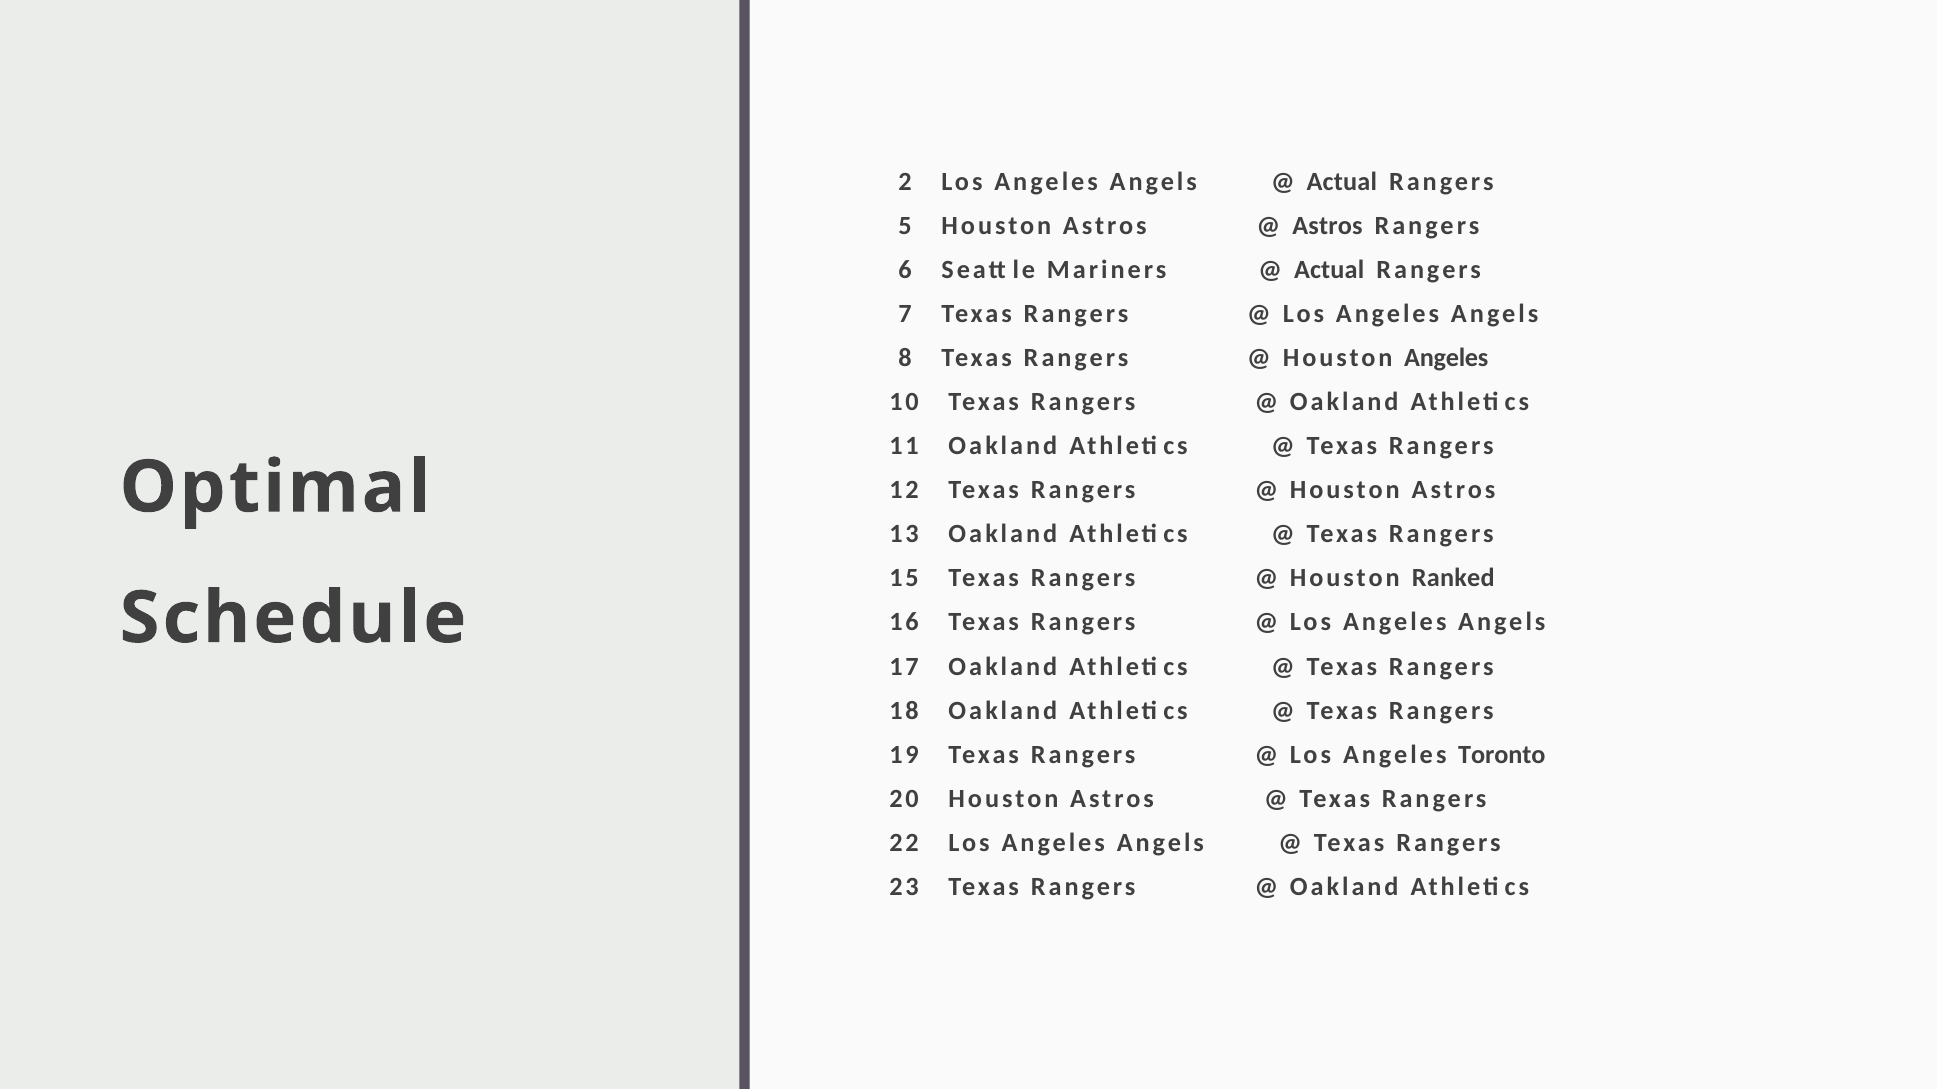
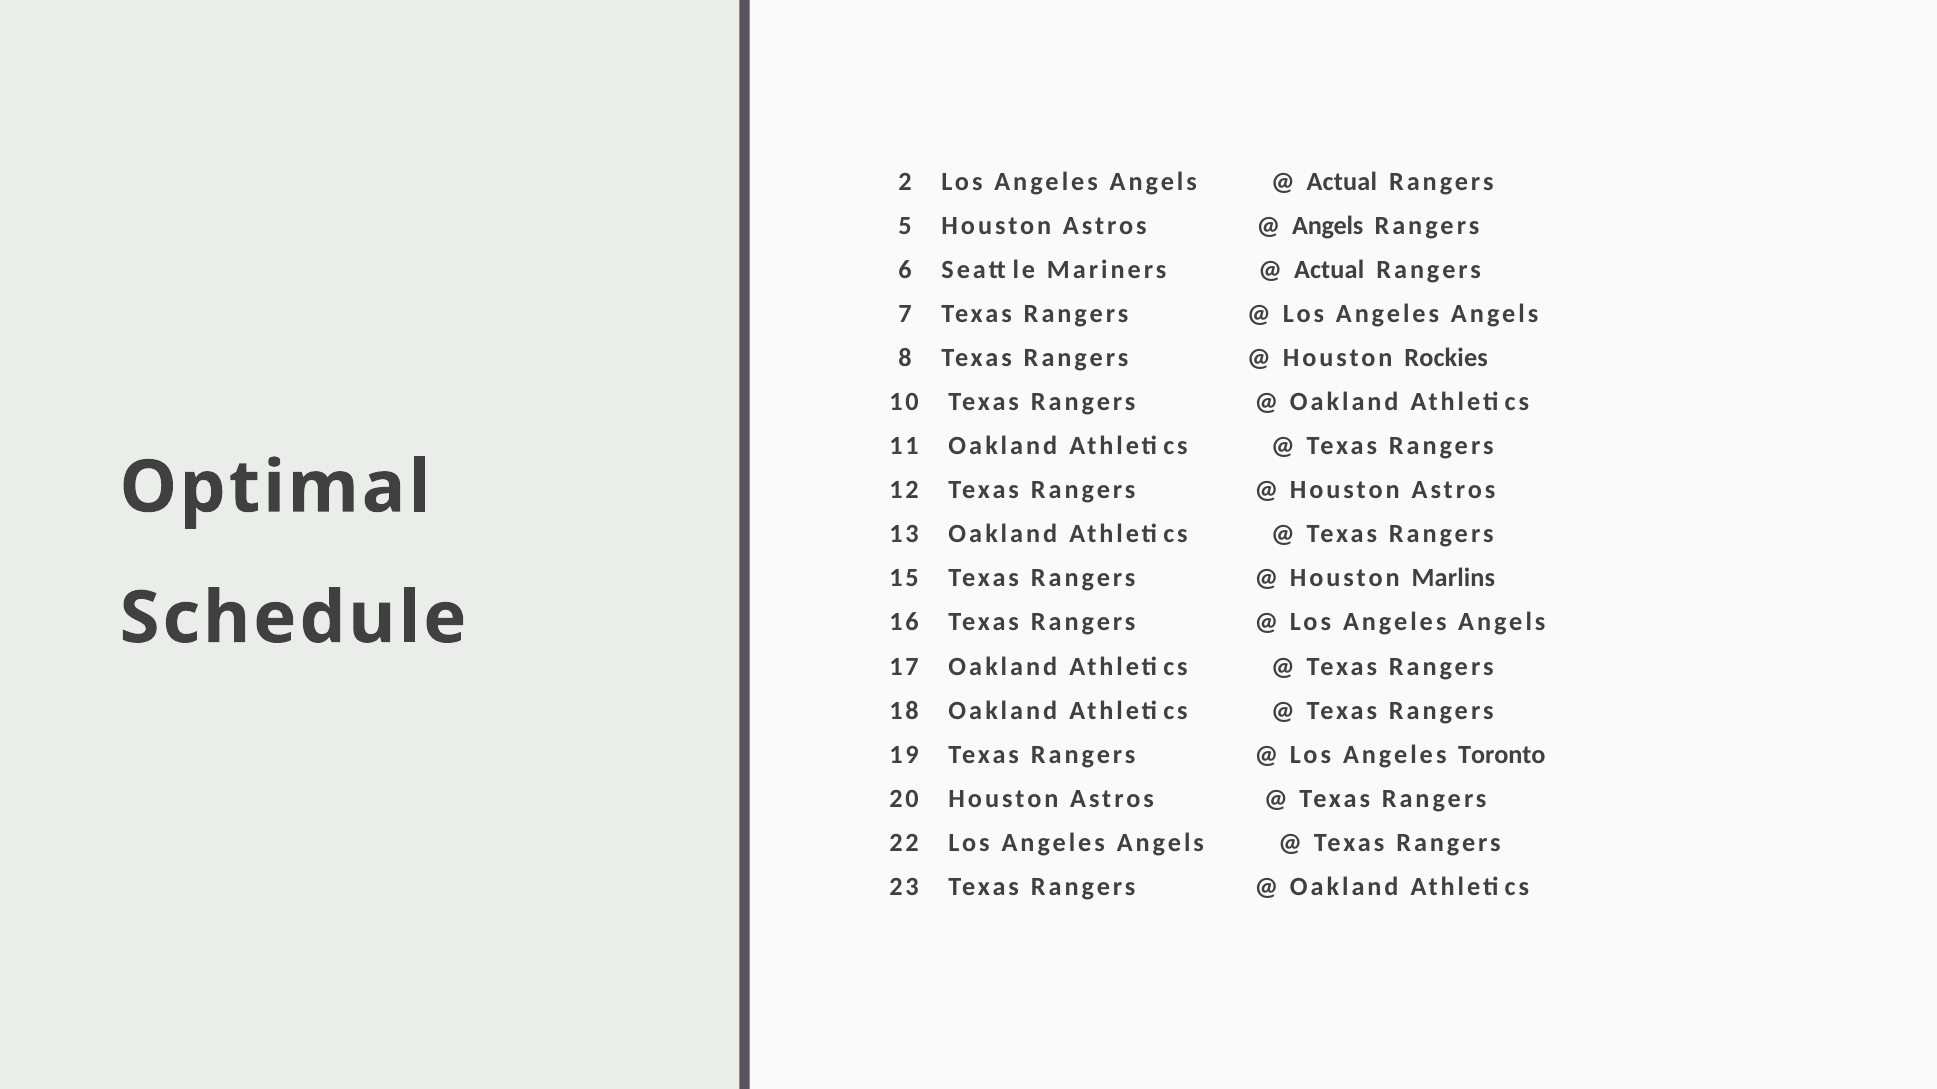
Astros at (1327, 226): Astros -> Angels
Houston Angeles: Angeles -> Rockies
Ranked: Ranked -> Marlins
